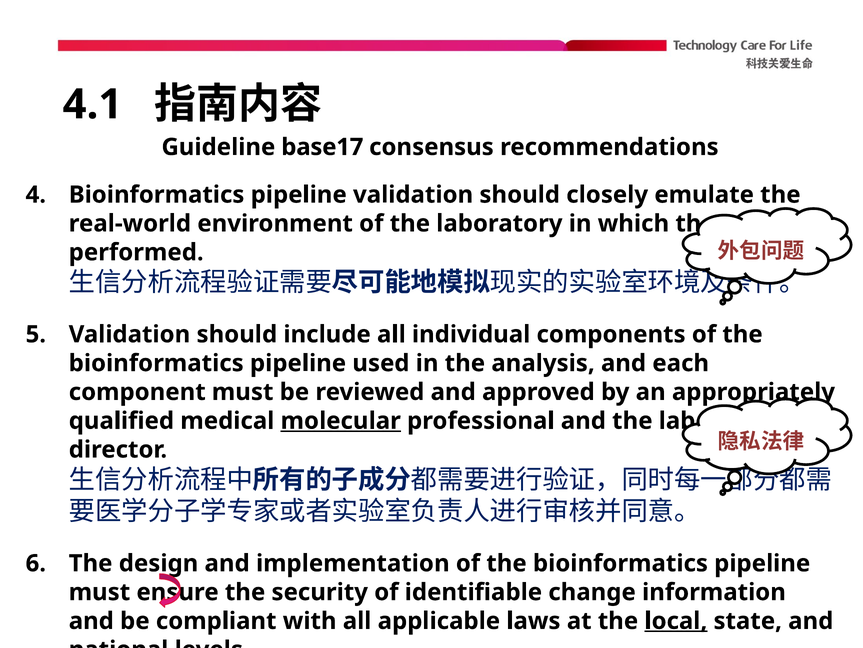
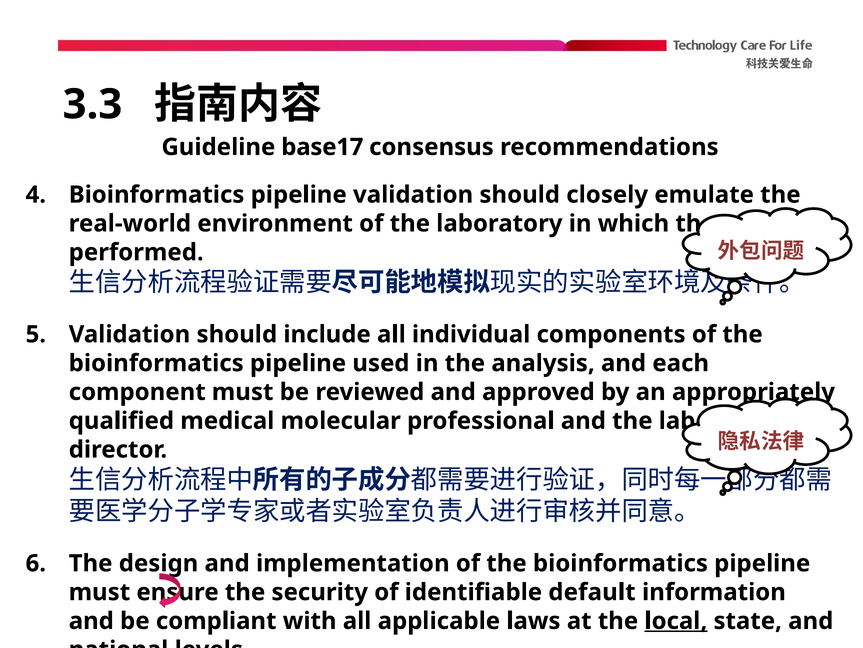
4.1: 4.1 -> 3.3
molecular underline: present -> none
change: change -> default
